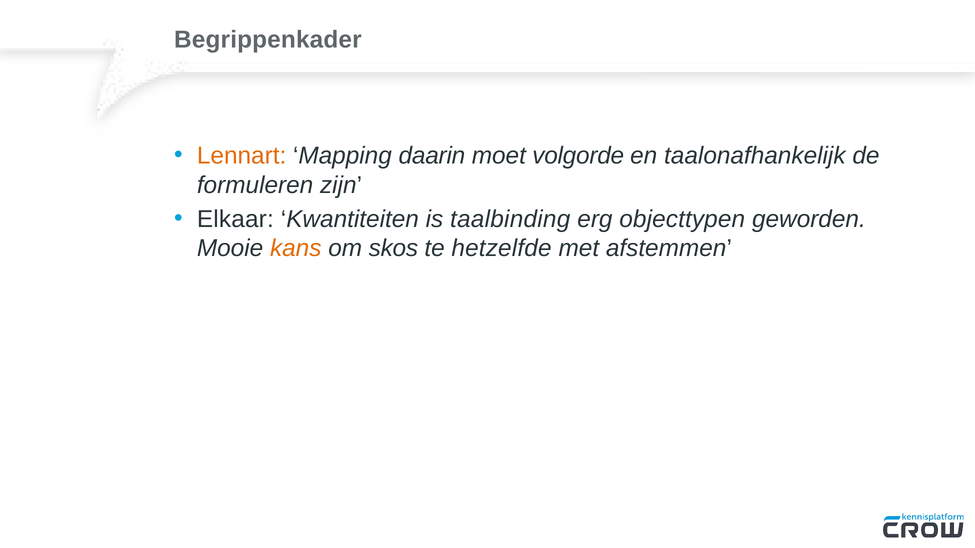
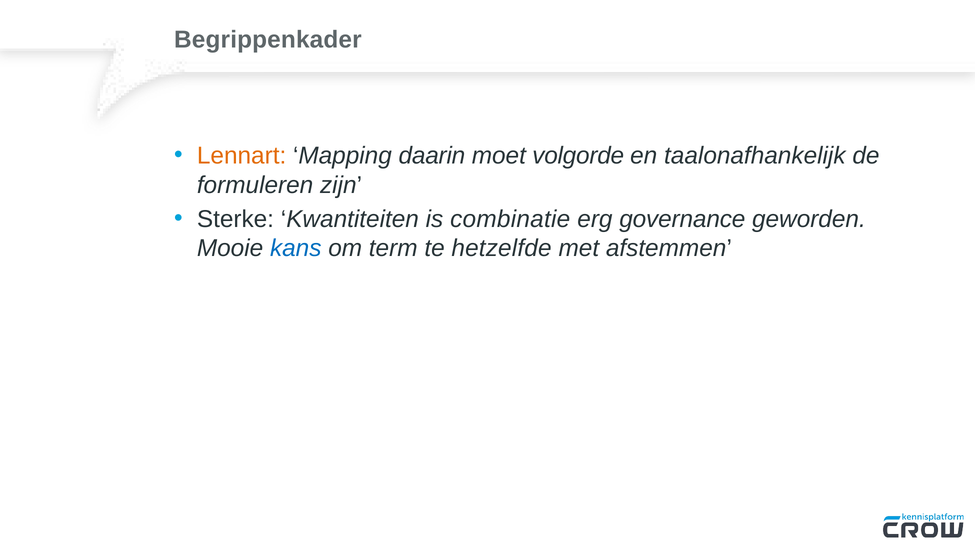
Elkaar: Elkaar -> Sterke
taalbinding: taalbinding -> combinatie
objecttypen: objecttypen -> governance
kans colour: orange -> blue
skos: skos -> term
